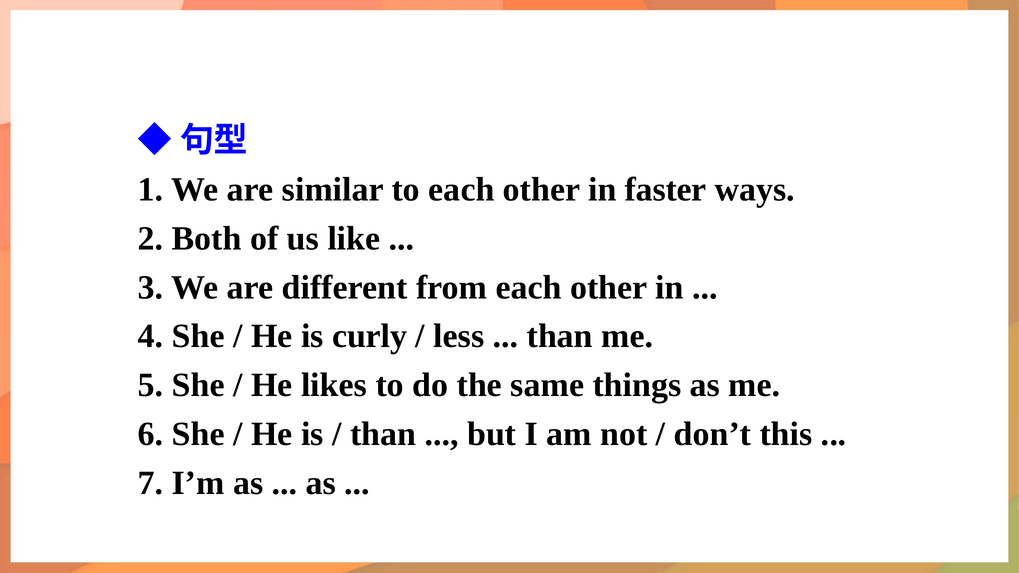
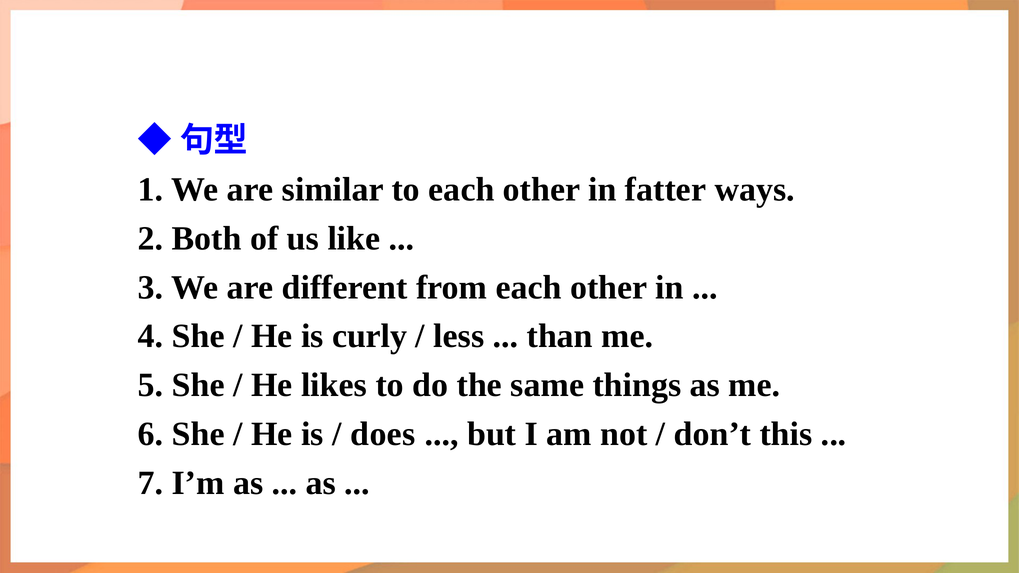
faster: faster -> fatter
than at (383, 434): than -> does
